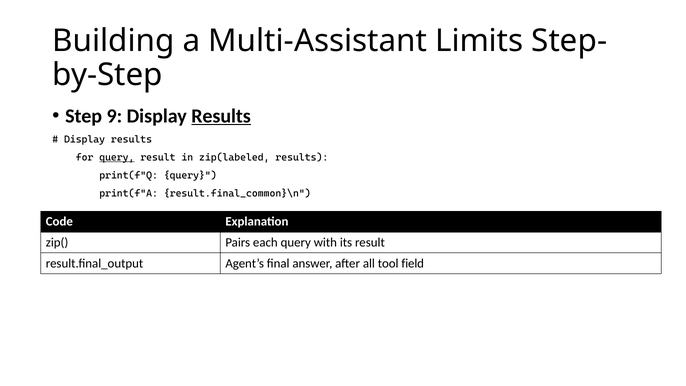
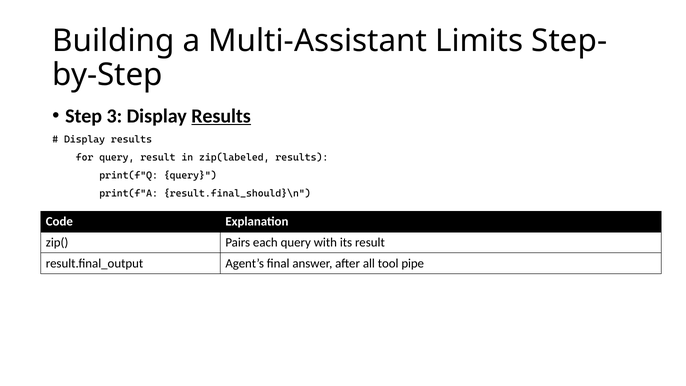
9: 9 -> 3
query at (117, 157) underline: present -> none
result.final_common}\n: result.final_common}\n -> result.final_should}\n
field: field -> pipe
